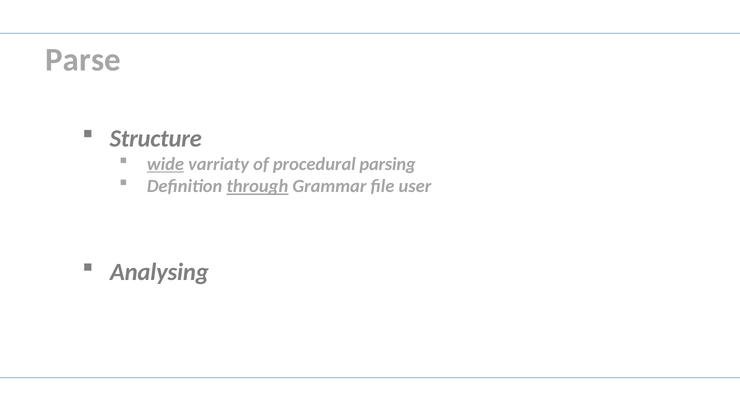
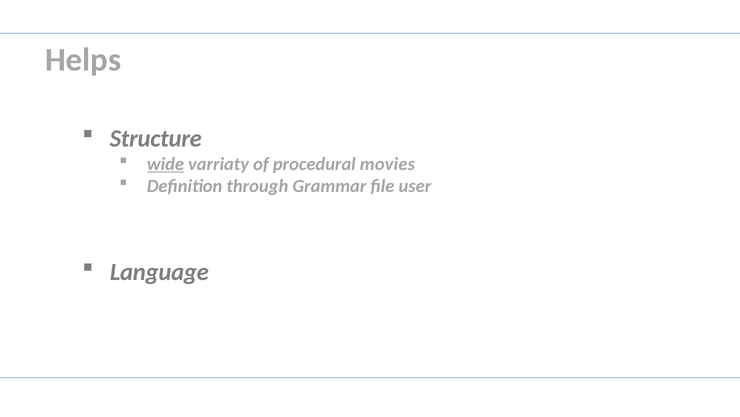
Parse: Parse -> Helps
parsing: parsing -> movies
through underline: present -> none
Analysing: Analysing -> Language
